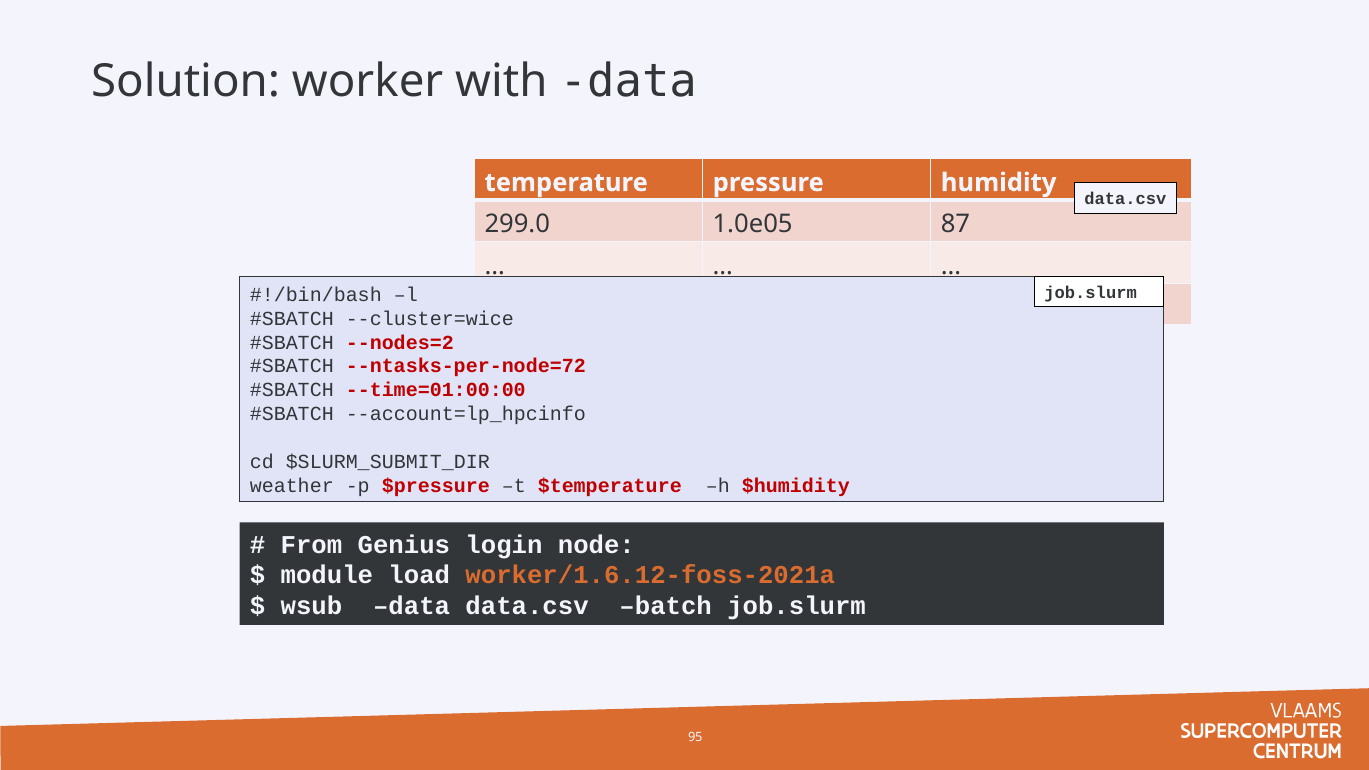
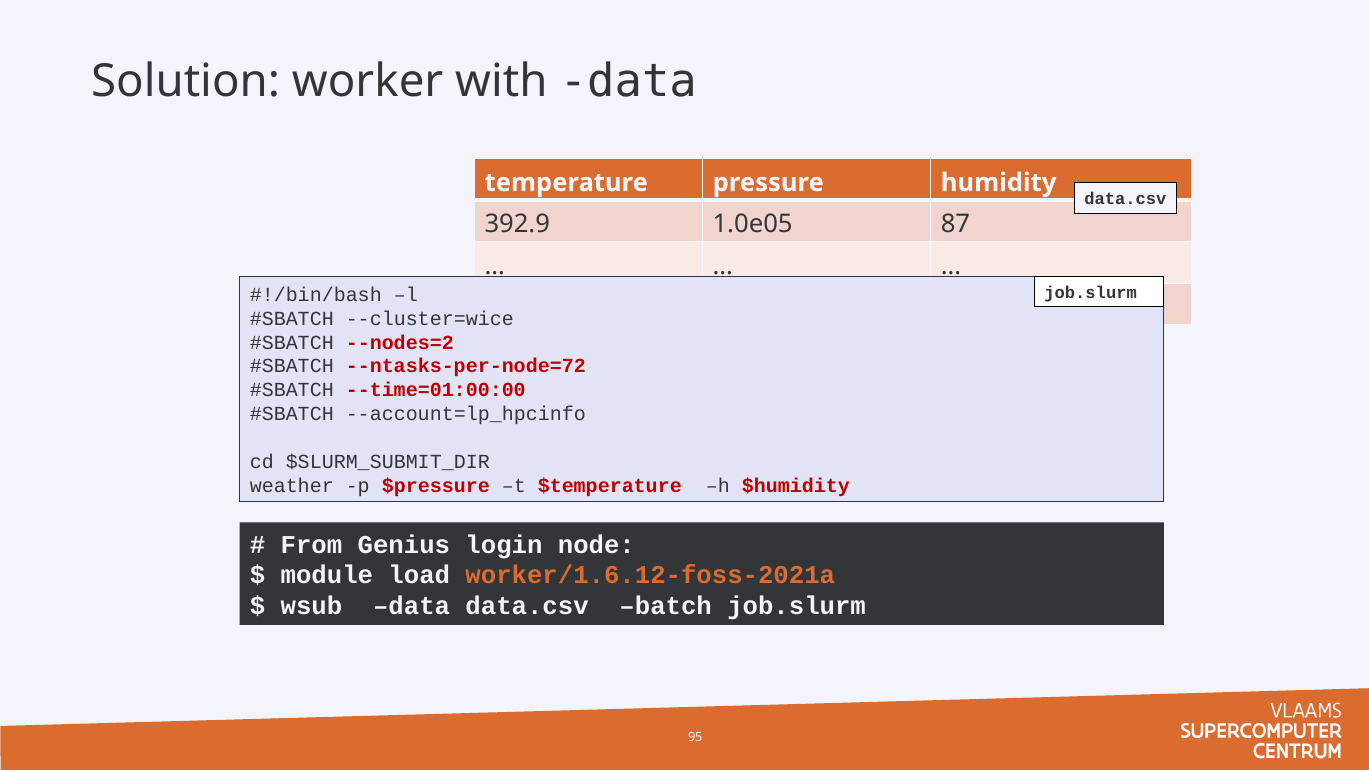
299.0: 299.0 -> 392.9
